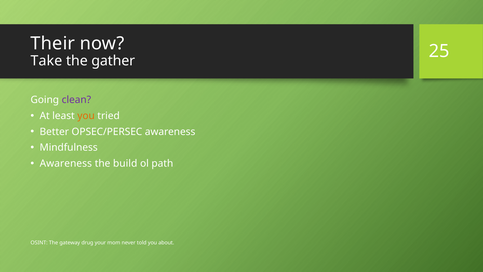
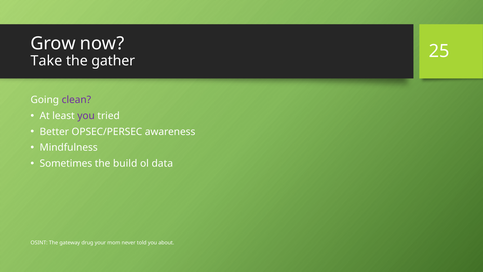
Their: Their -> Grow
you at (86, 116) colour: orange -> purple
Awareness at (66, 163): Awareness -> Sometimes
path: path -> data
